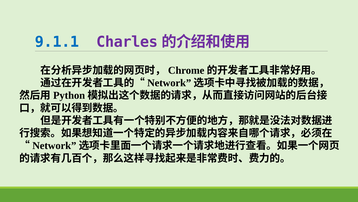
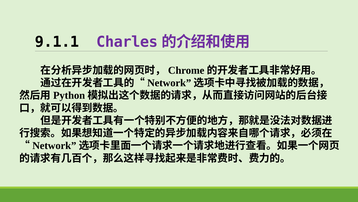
9.1.1 colour: blue -> black
